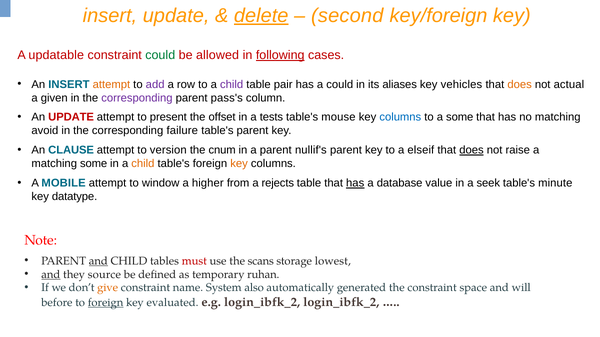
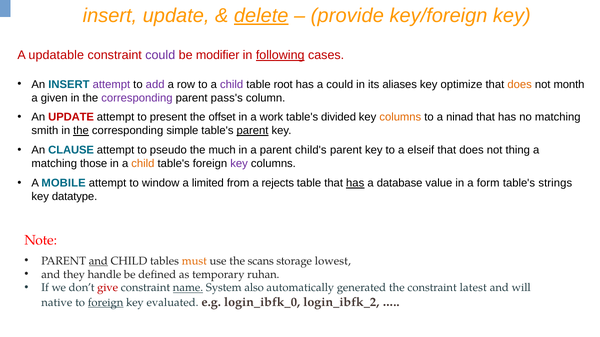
second: second -> provide
could at (160, 55) colour: green -> purple
allowed: allowed -> modifier
attempt at (111, 84) colour: orange -> purple
pair: pair -> root
vehicles: vehicles -> optimize
actual: actual -> month
tests: tests -> work
mouse: mouse -> divided
columns at (400, 117) colour: blue -> orange
a some: some -> ninad
avoid: avoid -> smith
the at (81, 131) underline: none -> present
failure: failure -> simple
parent at (253, 131) underline: none -> present
version: version -> pseudo
cnum: cnum -> much
nullif's: nullif's -> child's
does at (471, 150) underline: present -> none
raise: raise -> thing
matching some: some -> those
key at (239, 164) colour: orange -> purple
higher: higher -> limited
seek: seek -> form
minute: minute -> strings
must colour: red -> orange
and at (51, 275) underline: present -> none
source: source -> handle
give colour: orange -> red
name underline: none -> present
space: space -> latest
before: before -> native
e.g login_ibfk_2: login_ibfk_2 -> login_ibfk_0
